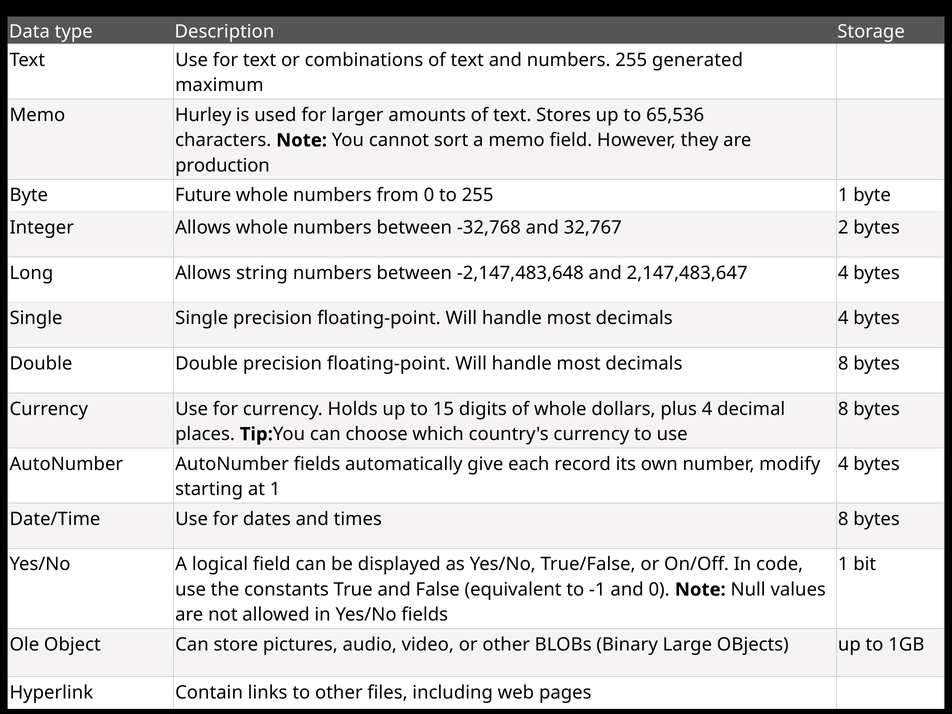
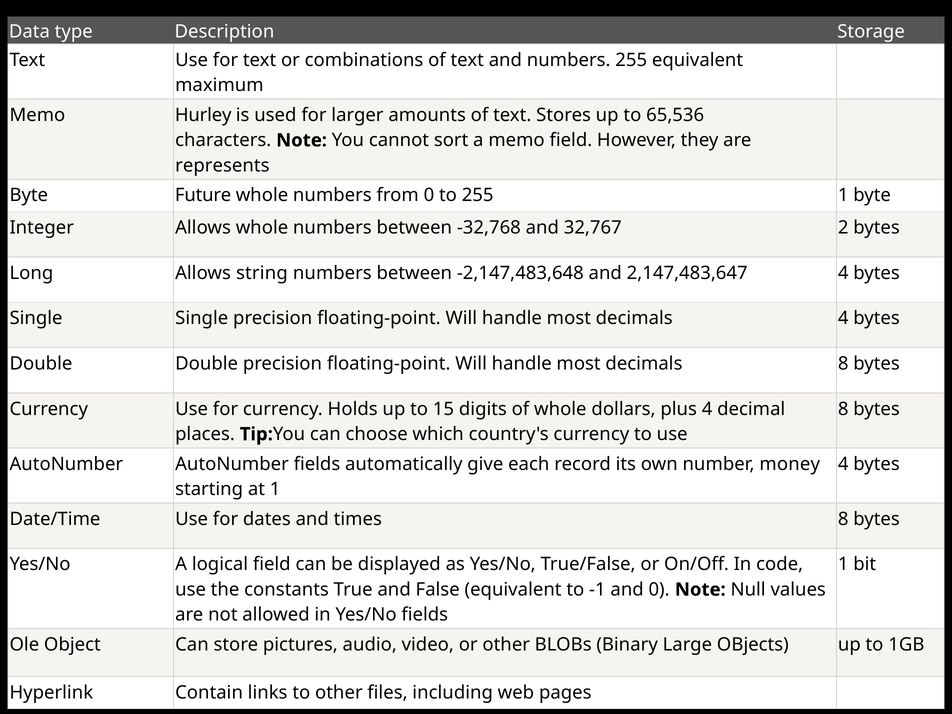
255 generated: generated -> equivalent
production: production -> represents
modify: modify -> money
